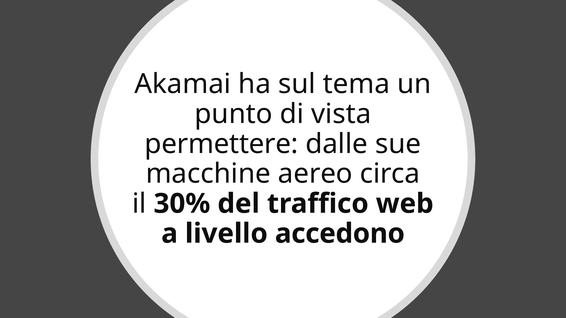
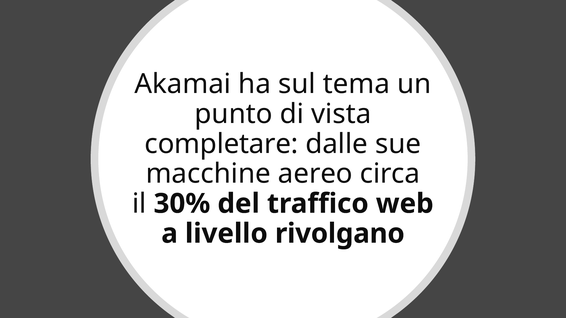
permettere: permettere -> completare
accedono: accedono -> rivolgano
